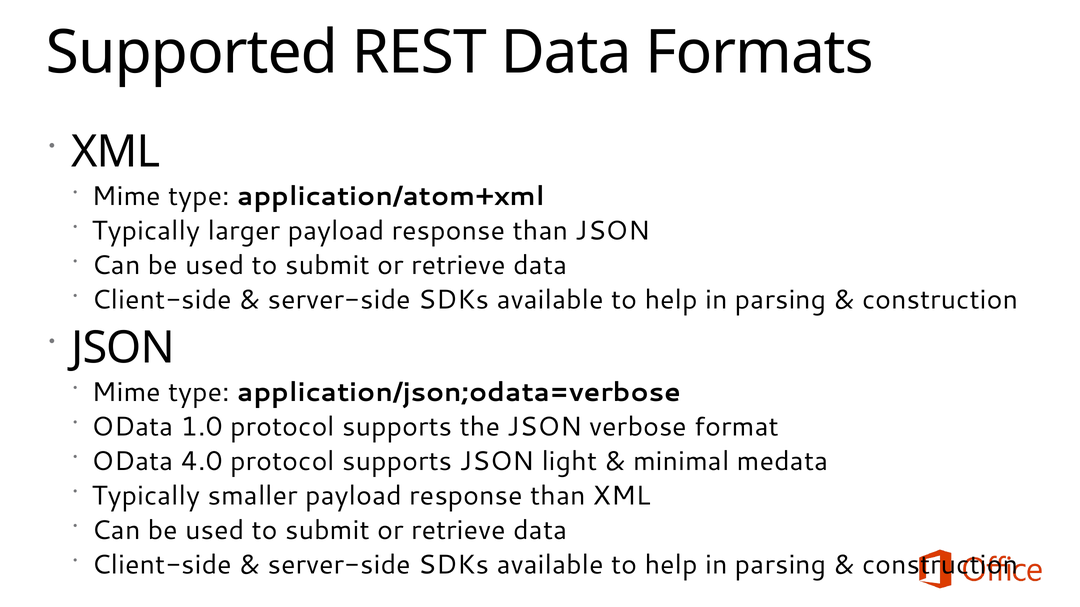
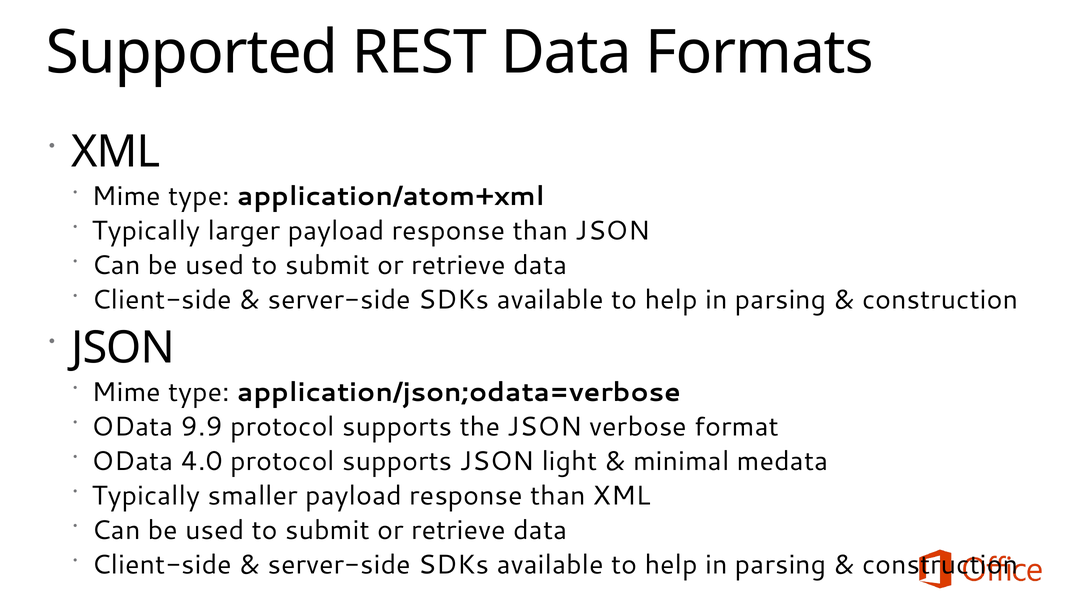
1.0: 1.0 -> 9.9
